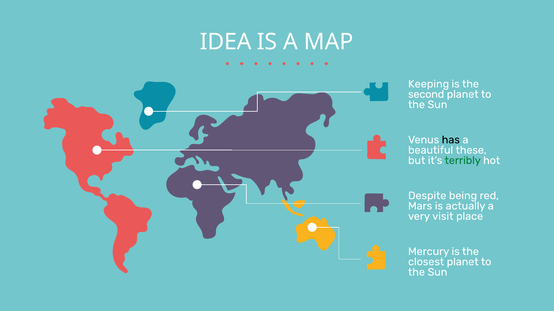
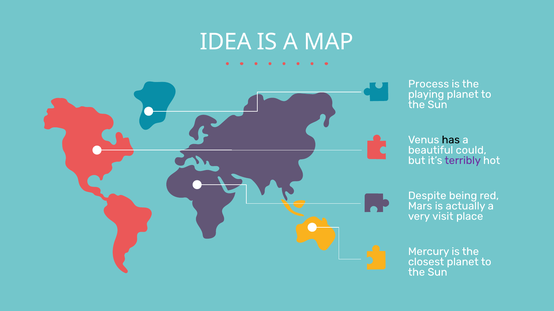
Keeping: Keeping -> Process
second: second -> playing
these: these -> could
terribly colour: green -> purple
